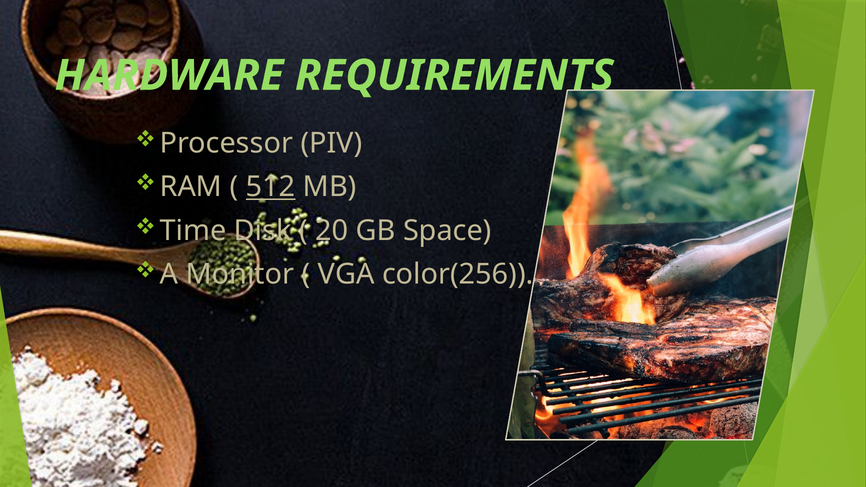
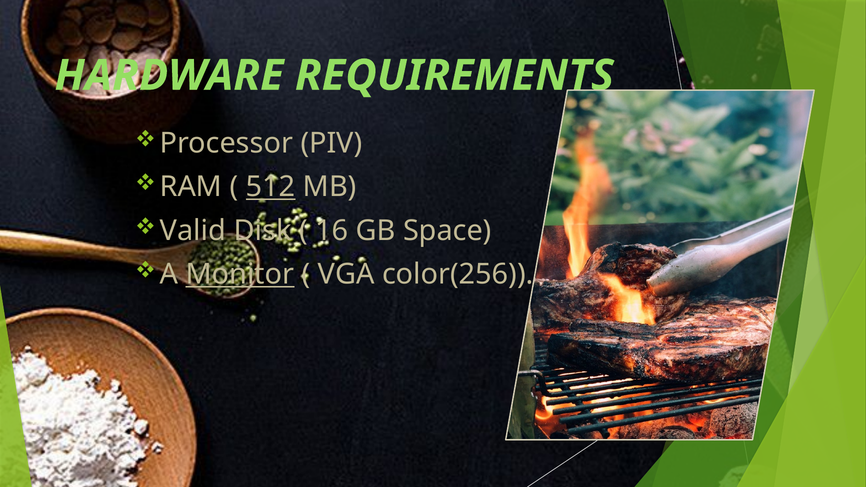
Time: Time -> Valid
20: 20 -> 16
Monitor underline: none -> present
